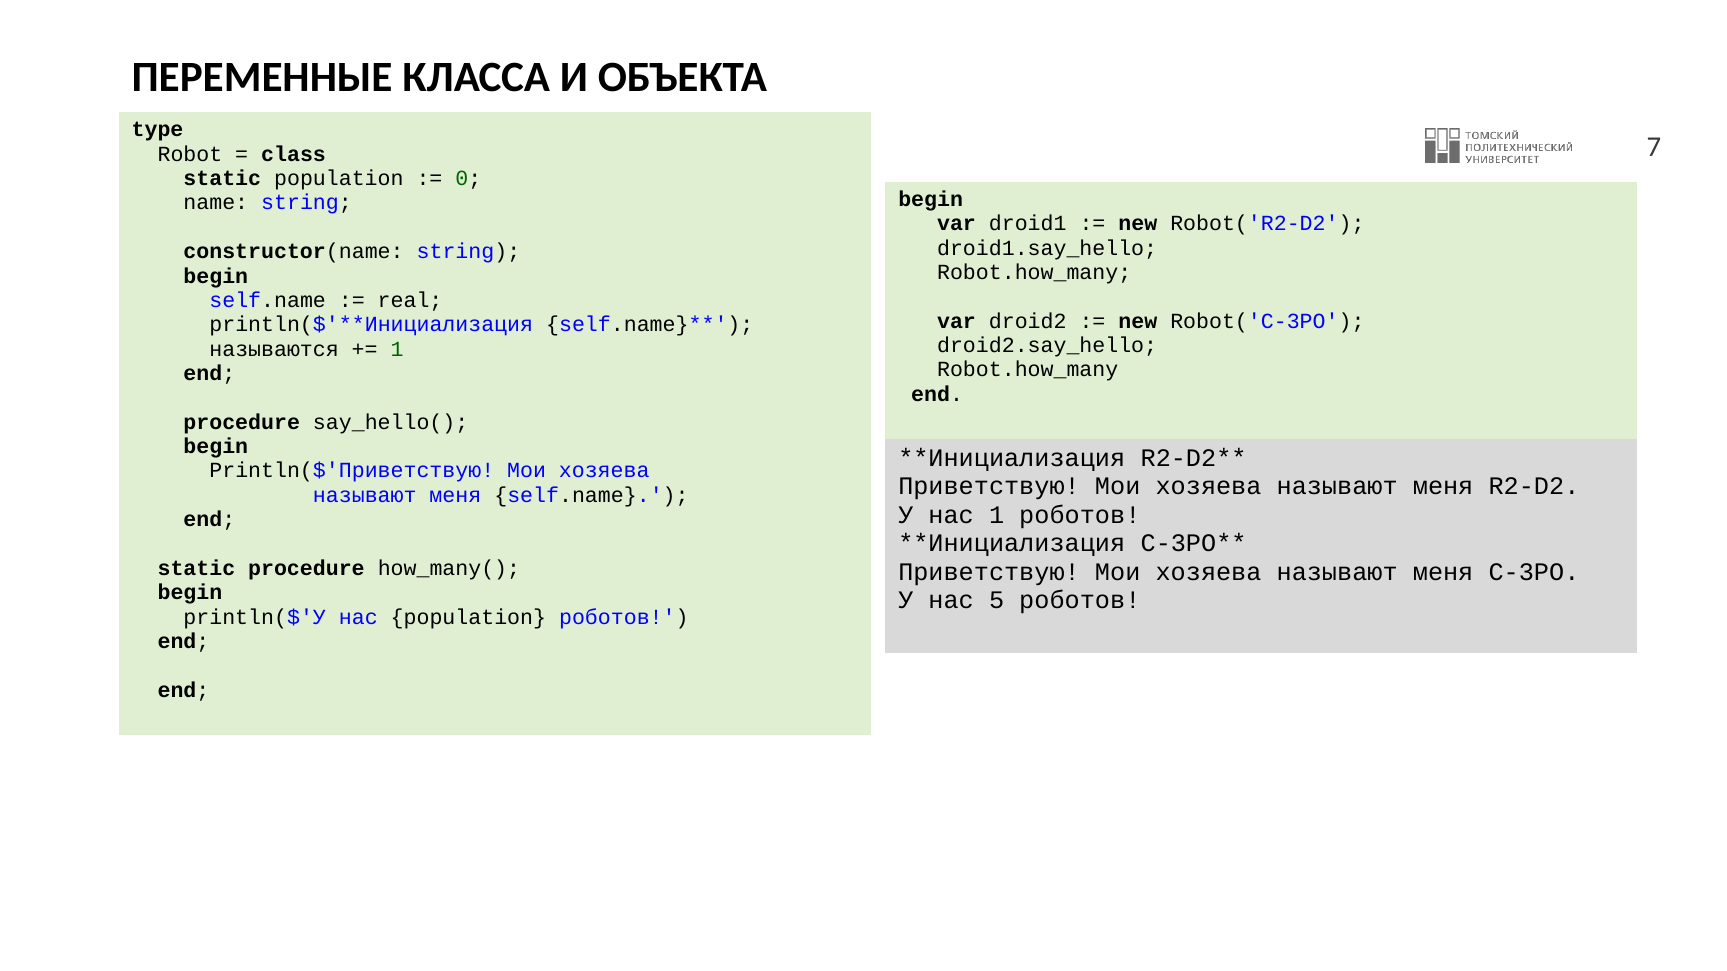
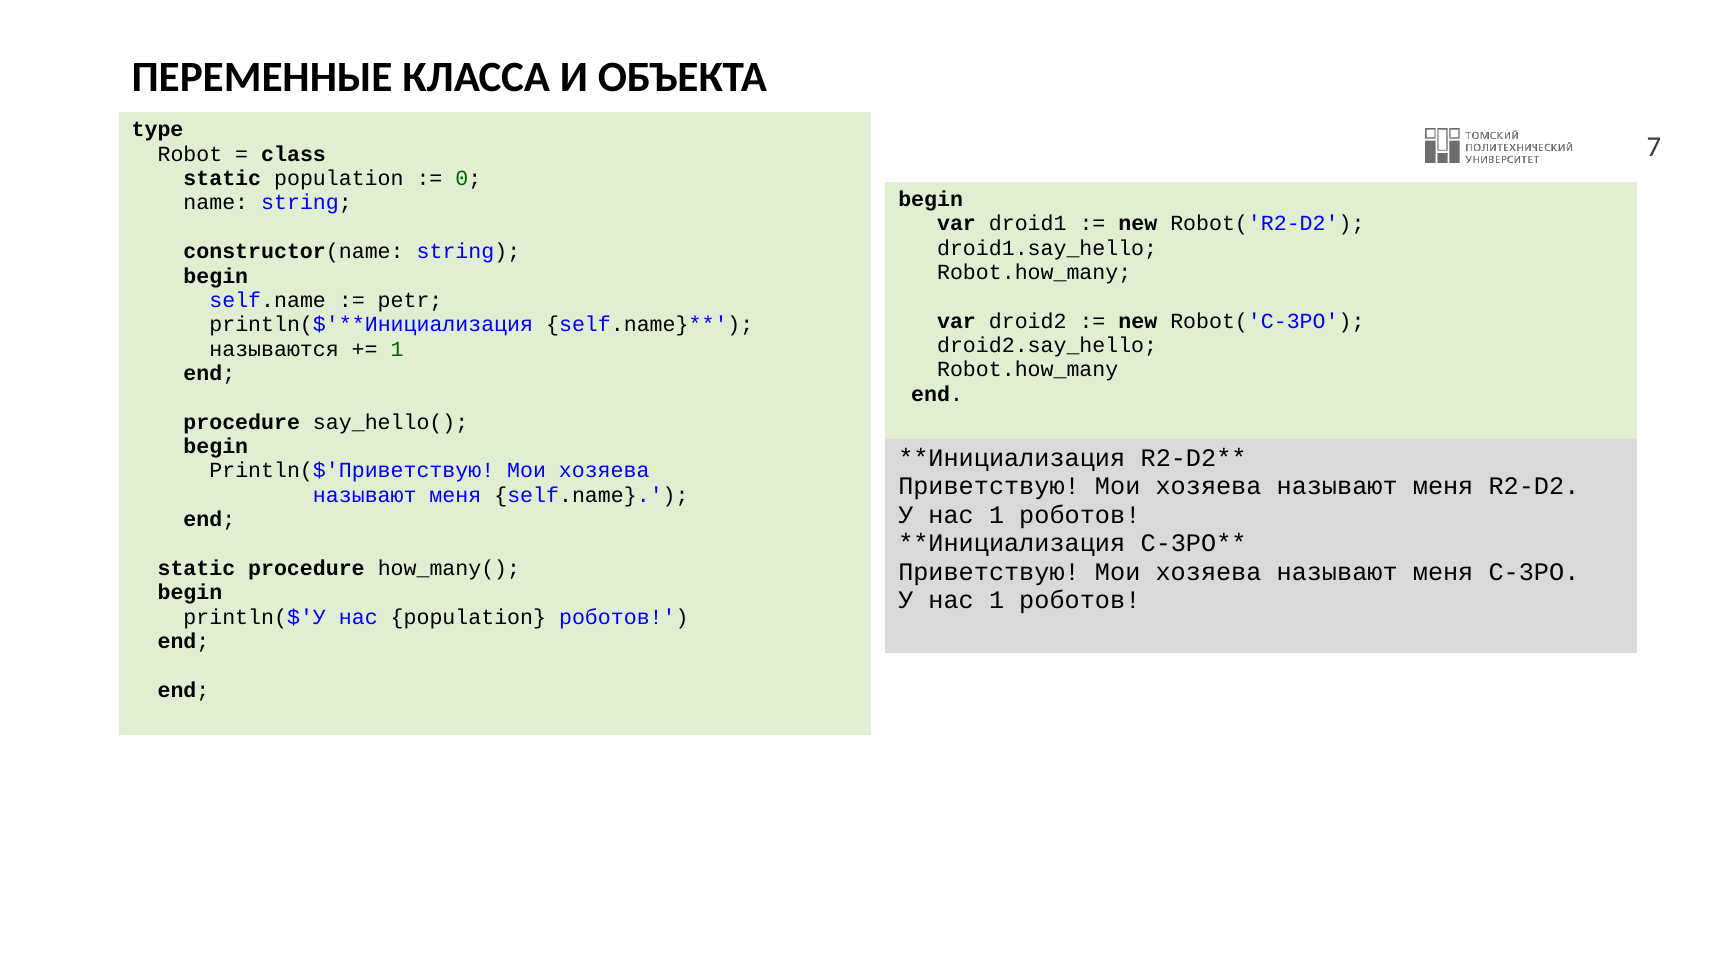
real: real -> petr
5 at (997, 601): 5 -> 1
